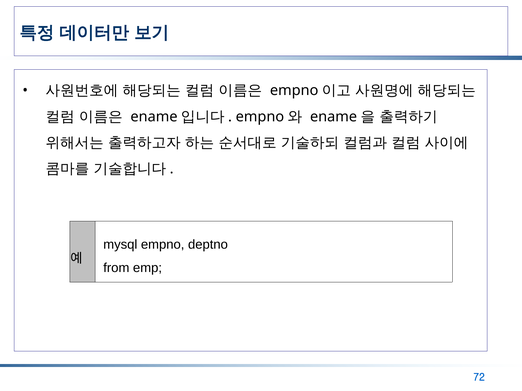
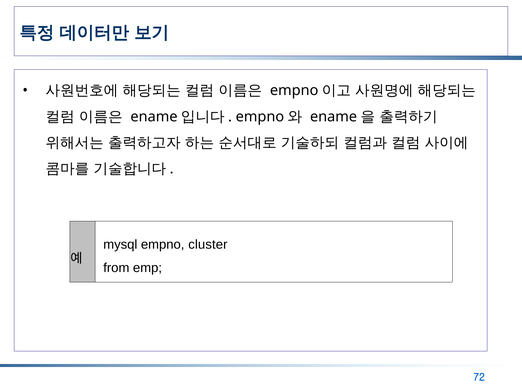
deptno: deptno -> cluster
